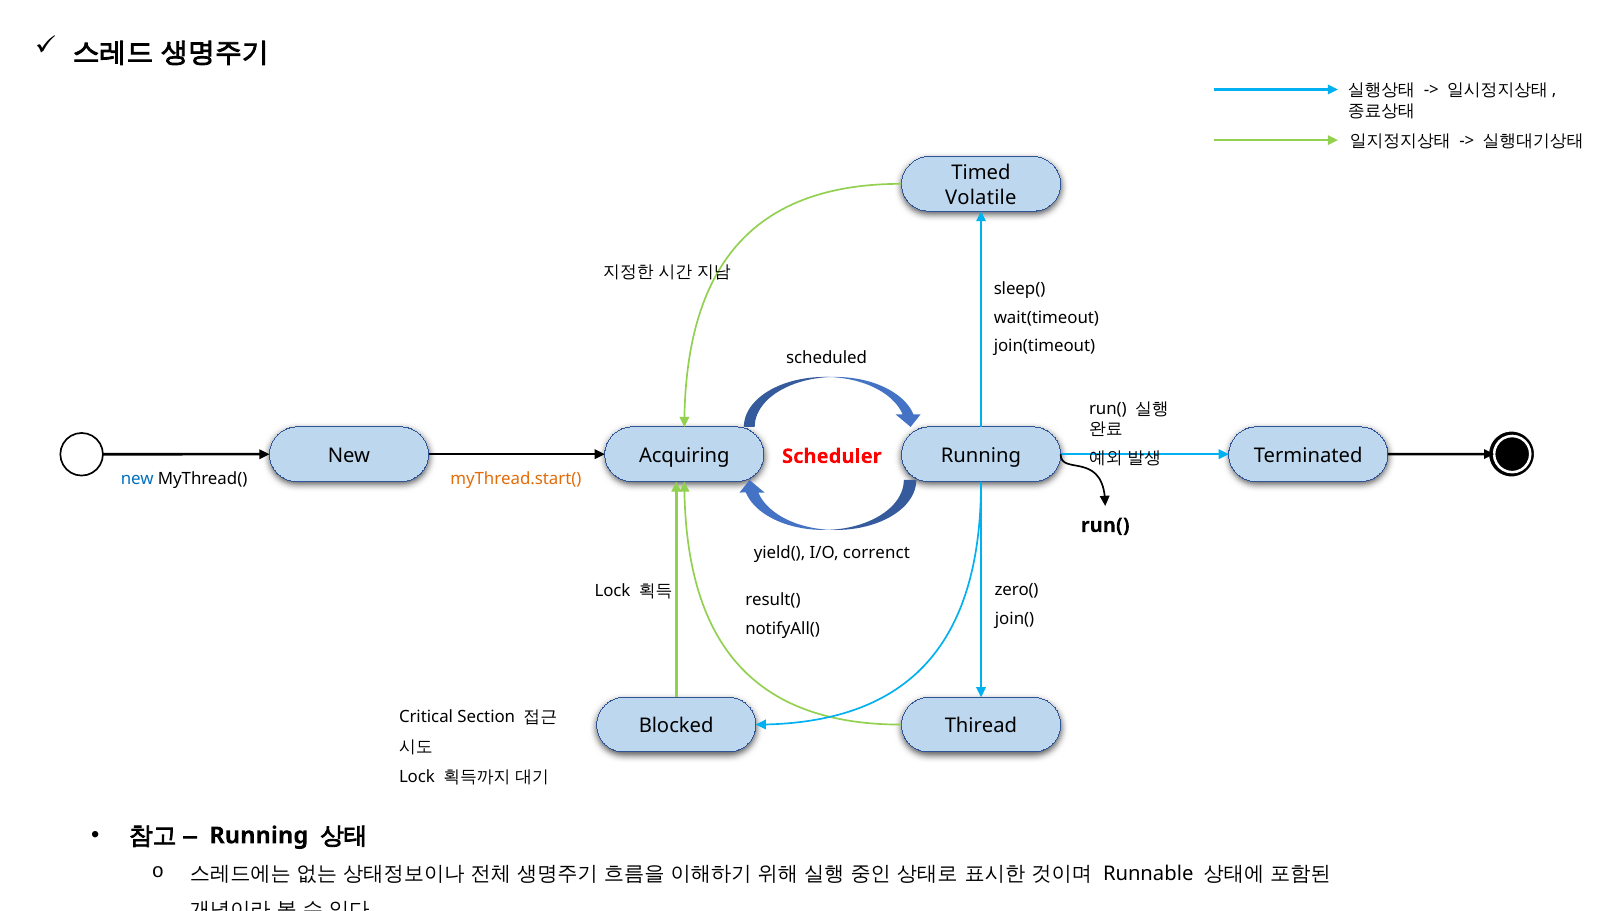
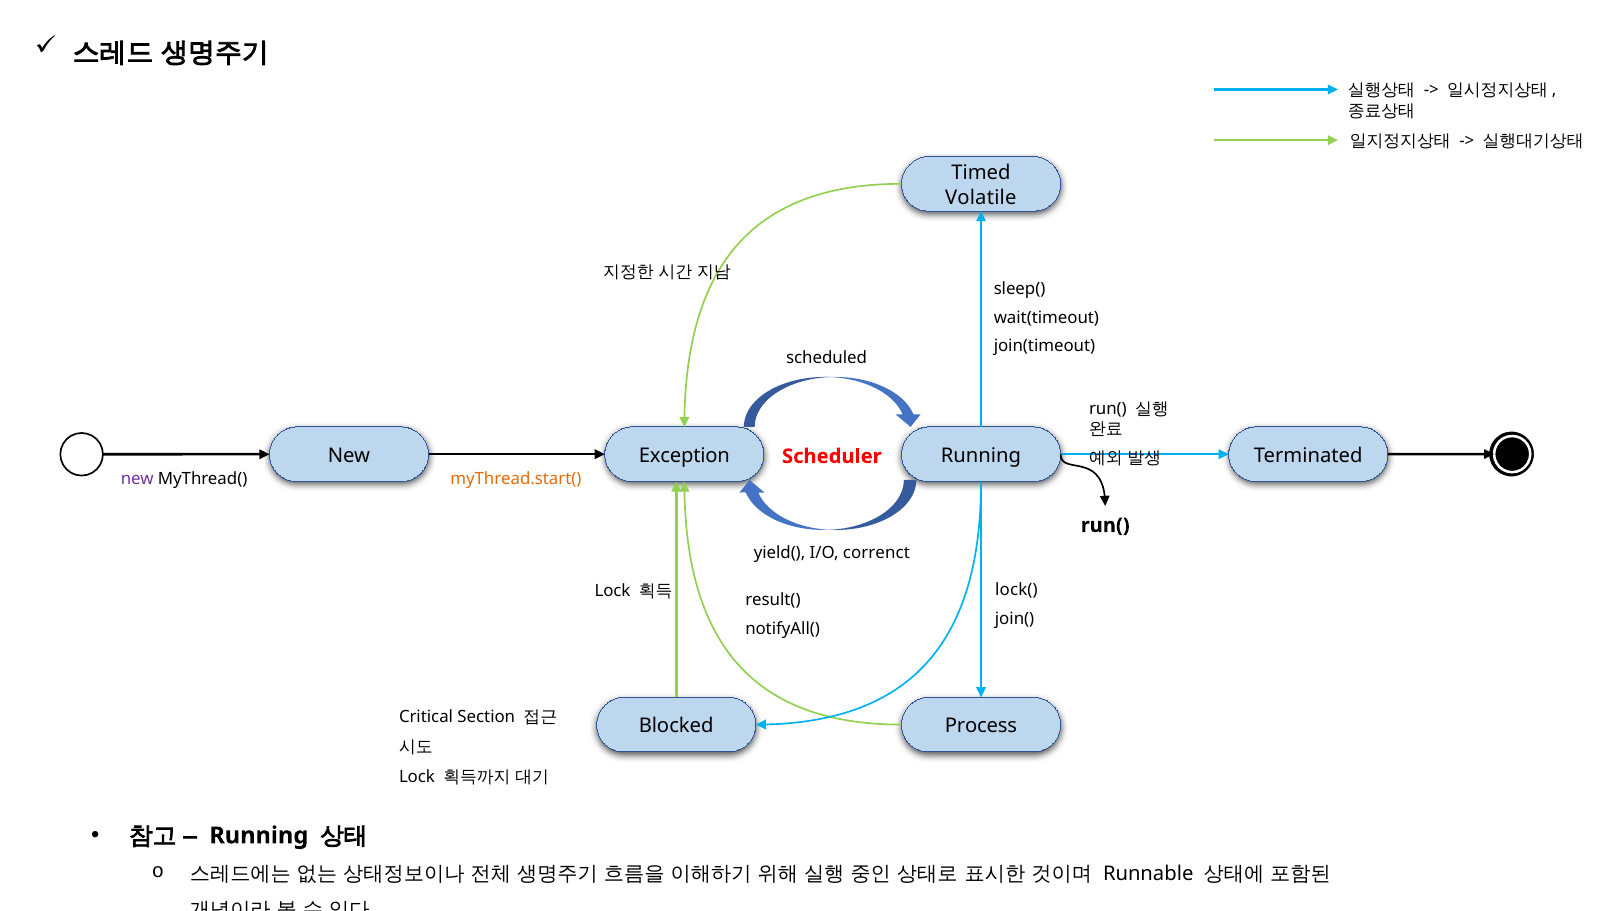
Acquiring: Acquiring -> Exception
new at (137, 479) colour: blue -> purple
zero(: zero( -> lock(
Thiread: Thiread -> Process
